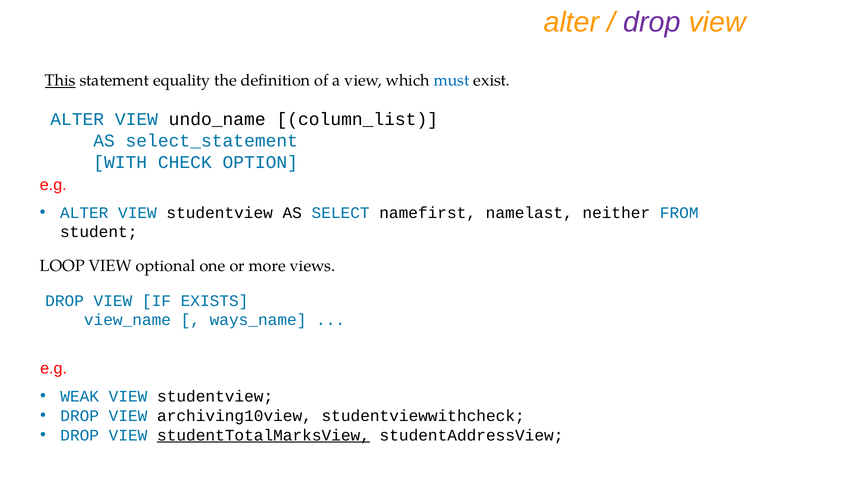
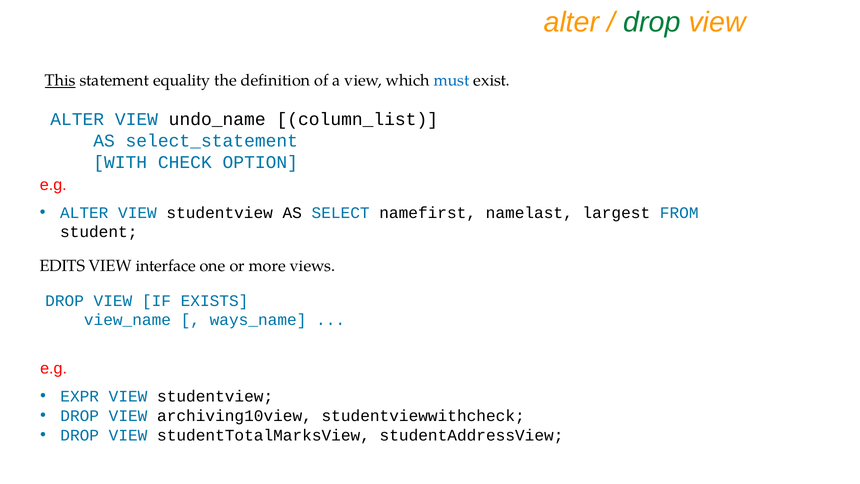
drop at (652, 22) colour: purple -> green
neither: neither -> largest
LOOP: LOOP -> EDITS
optional: optional -> interface
WEAK: WEAK -> EXPR
studentTotalMarksView underline: present -> none
